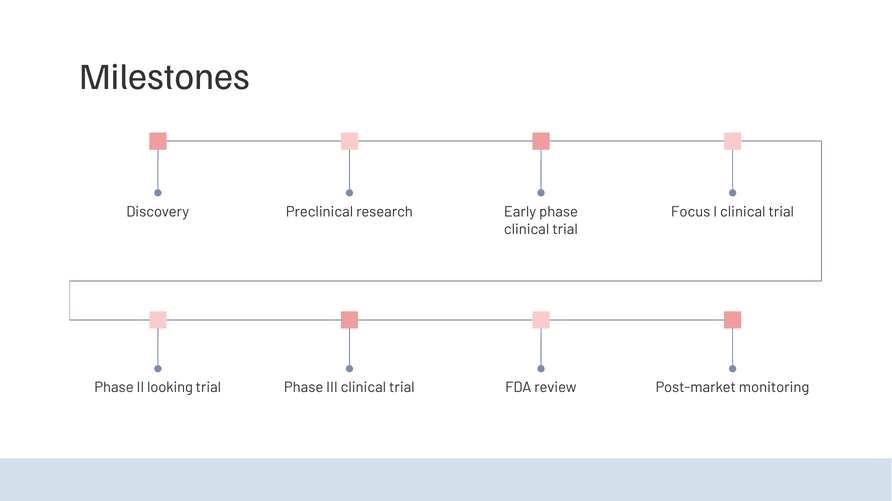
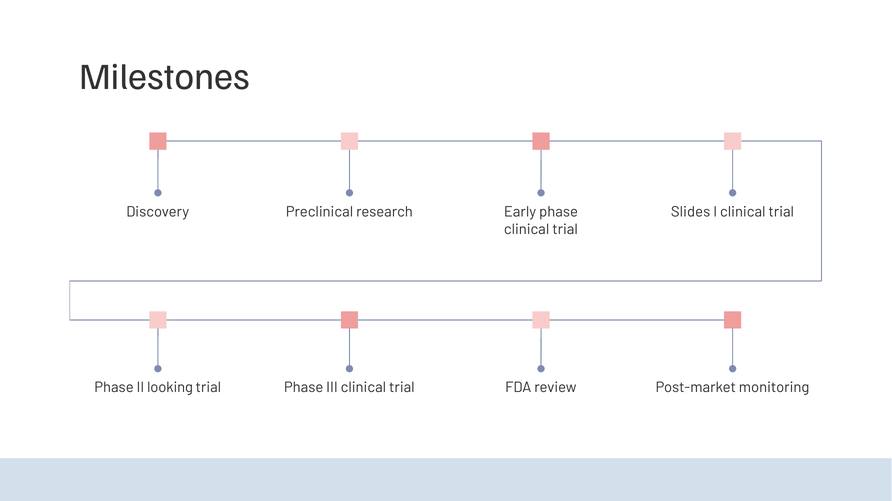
Focus: Focus -> Slides
